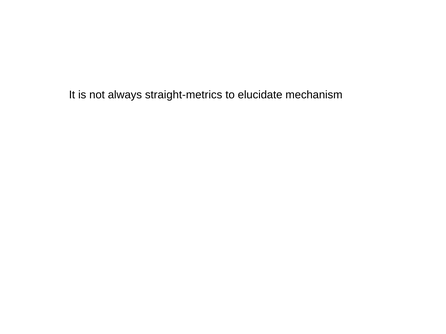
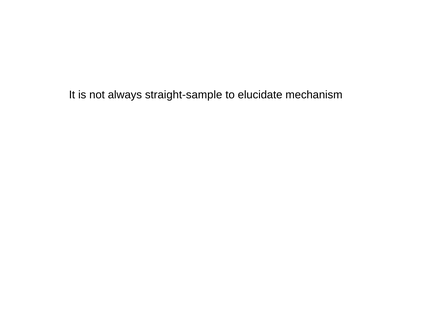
straight-metrics: straight-metrics -> straight-sample
